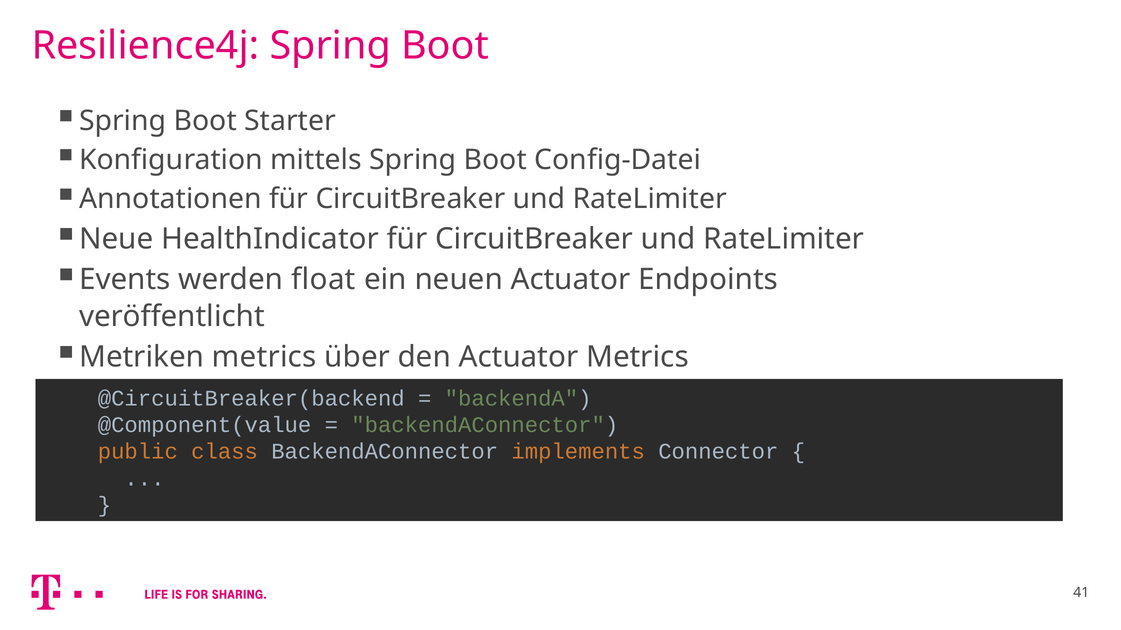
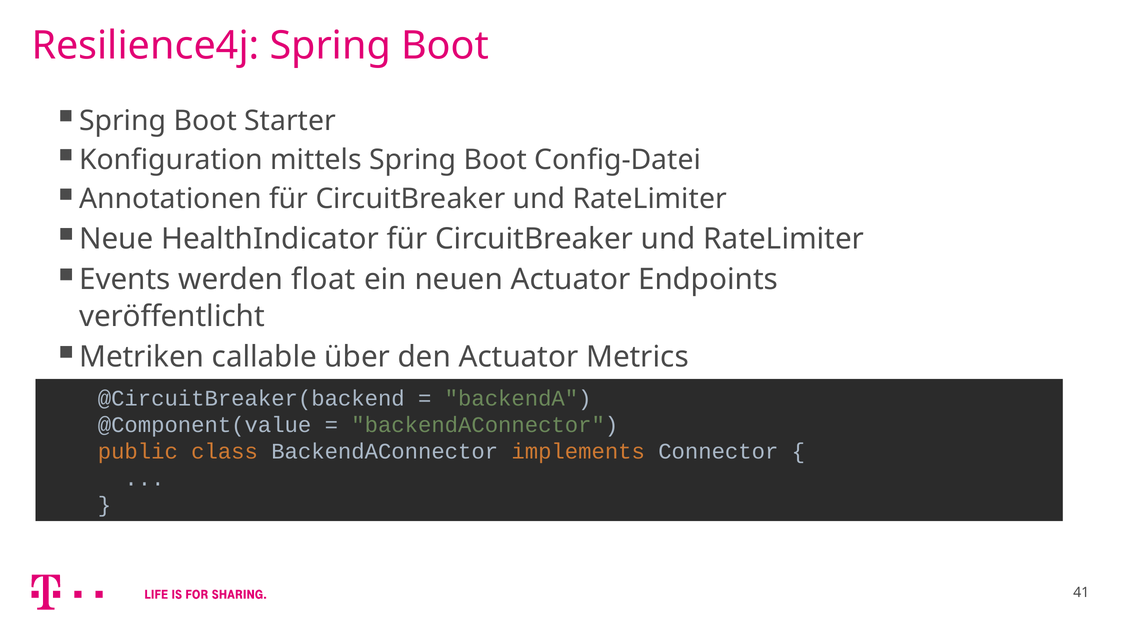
Metriken metrics: metrics -> callable
